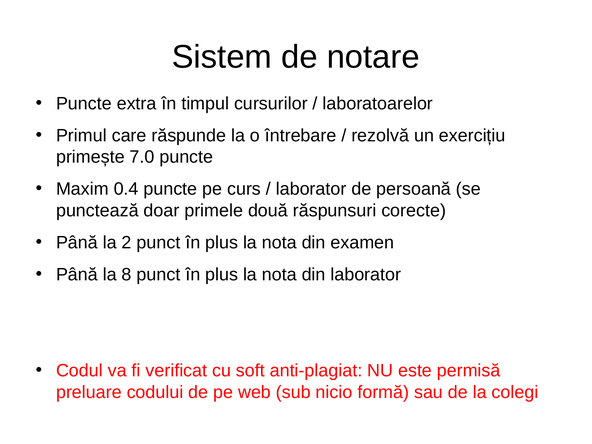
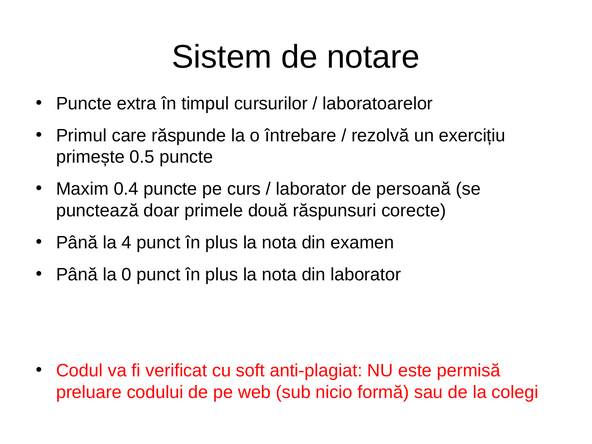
7.0: 7.0 -> 0.5
2: 2 -> 4
8: 8 -> 0
